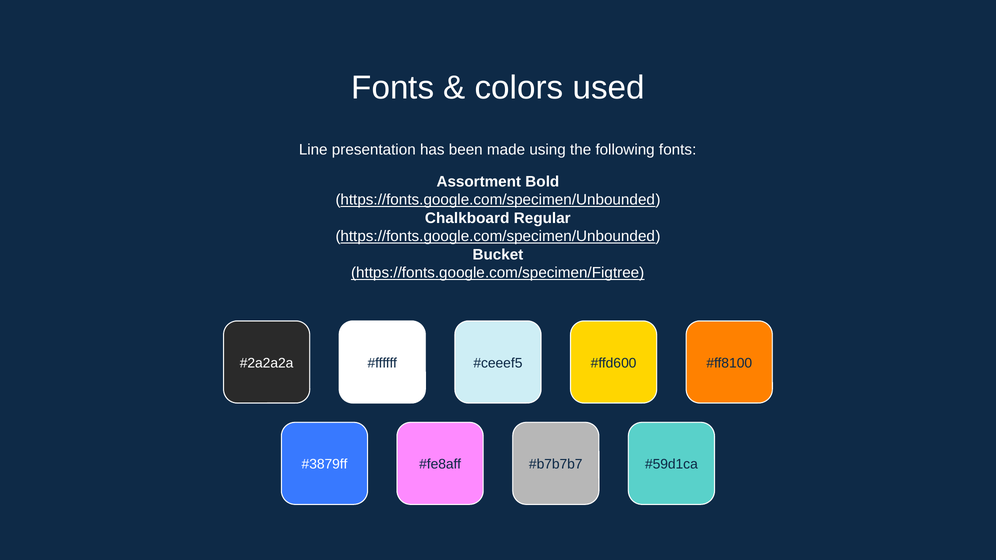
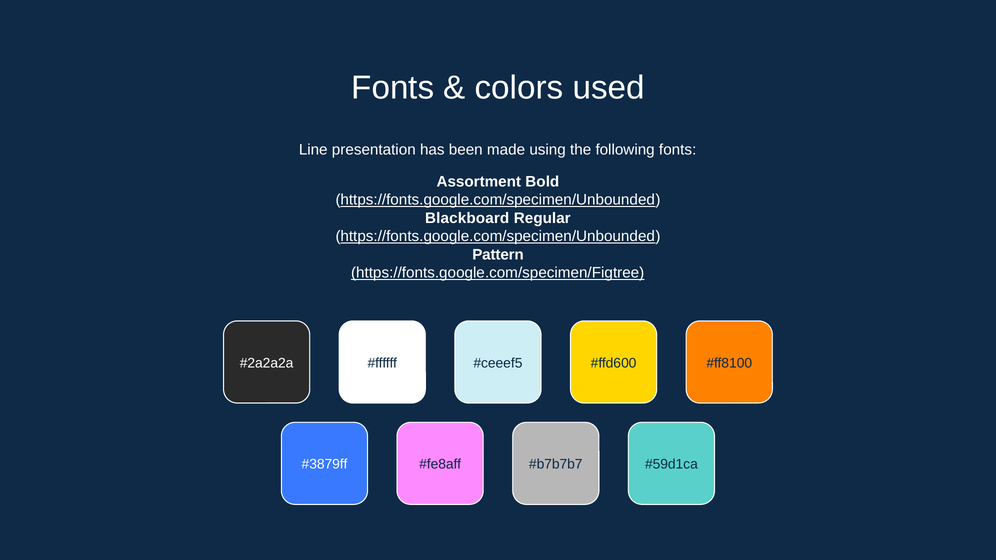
Chalkboard: Chalkboard -> Blackboard
Bucket: Bucket -> Pattern
